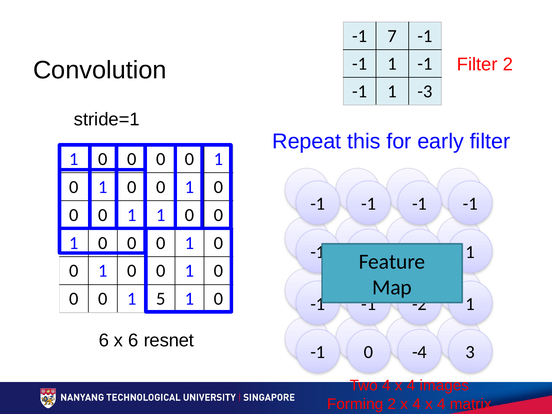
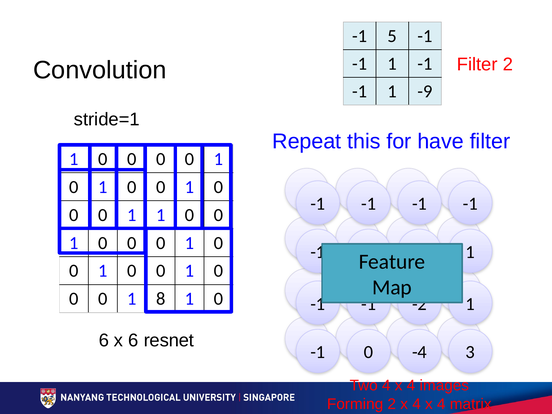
7: 7 -> 5
1 -3: -3 -> -9
early: early -> have
5: 5 -> 8
